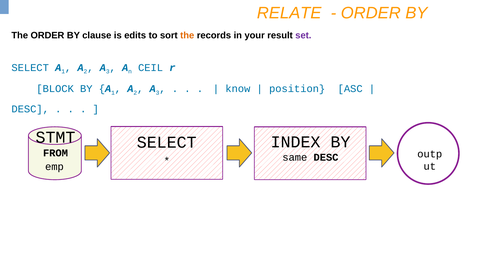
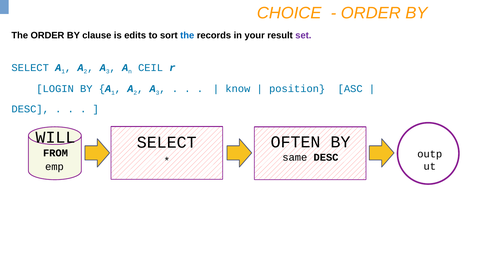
RELATE: RELATE -> CHOICE
the at (187, 36) colour: orange -> blue
BLOCK: BLOCK -> LOGIN
STMT: STMT -> WILL
INDEX: INDEX -> OFTEN
